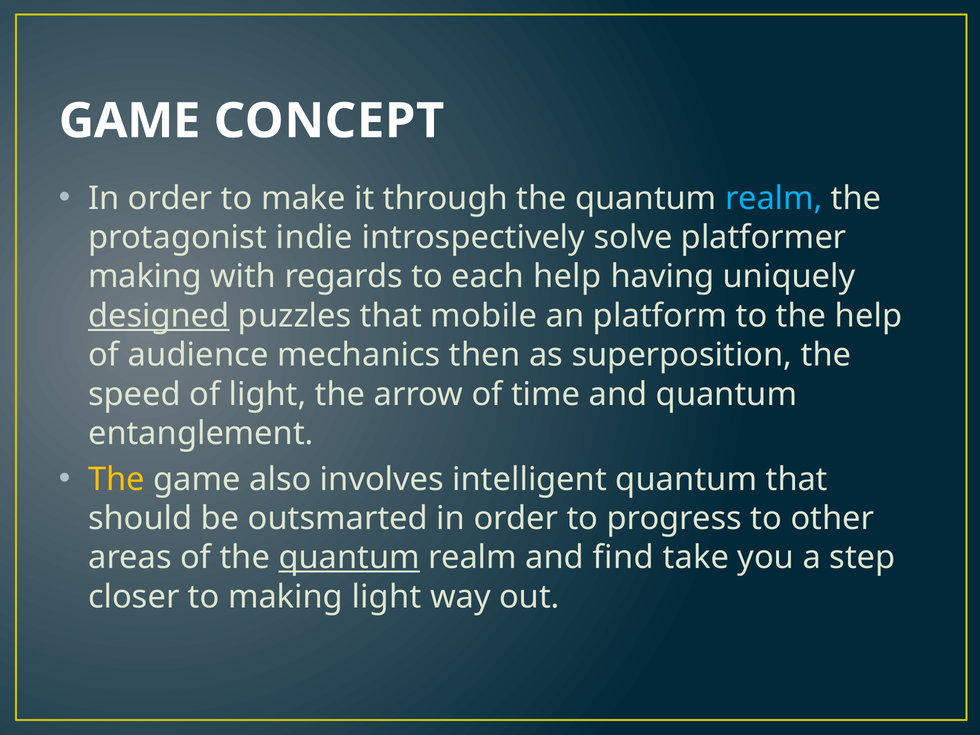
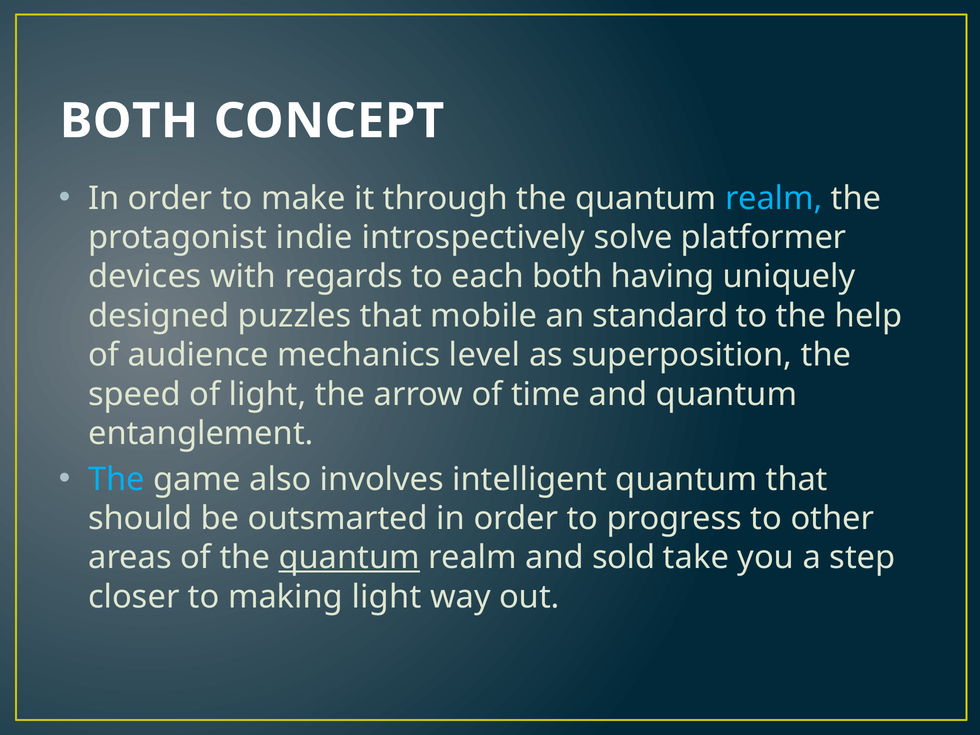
GAME at (130, 121): GAME -> BOTH
making at (145, 277): making -> devices
each help: help -> both
designed underline: present -> none
platform: platform -> standard
then: then -> level
The at (117, 479) colour: yellow -> light blue
find: find -> sold
